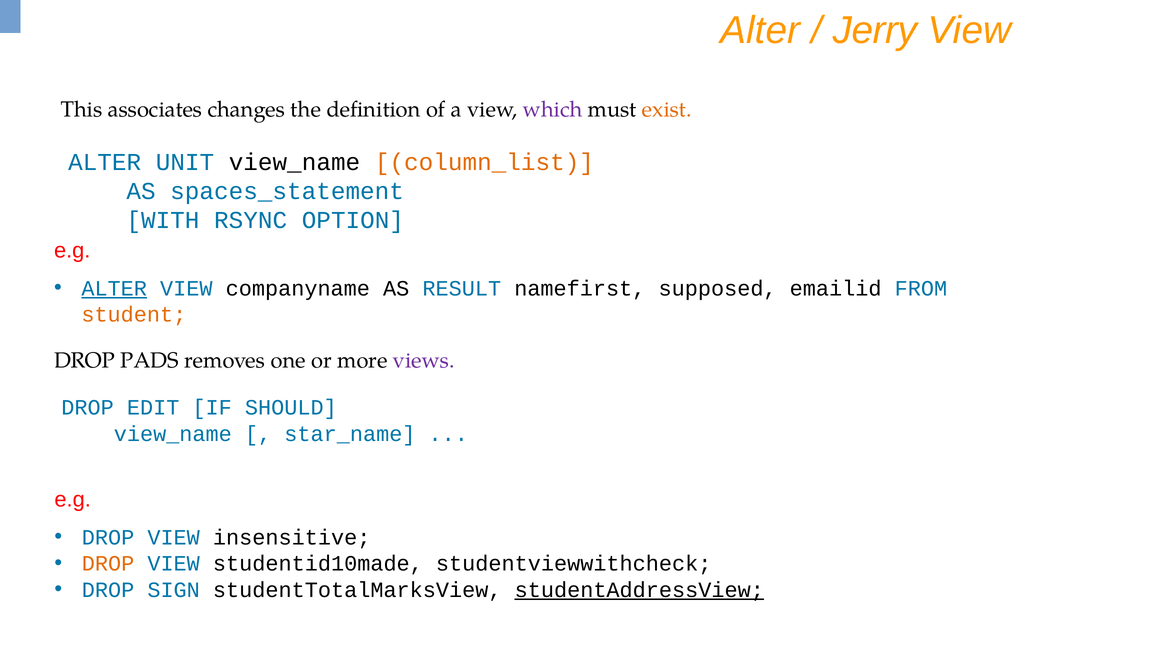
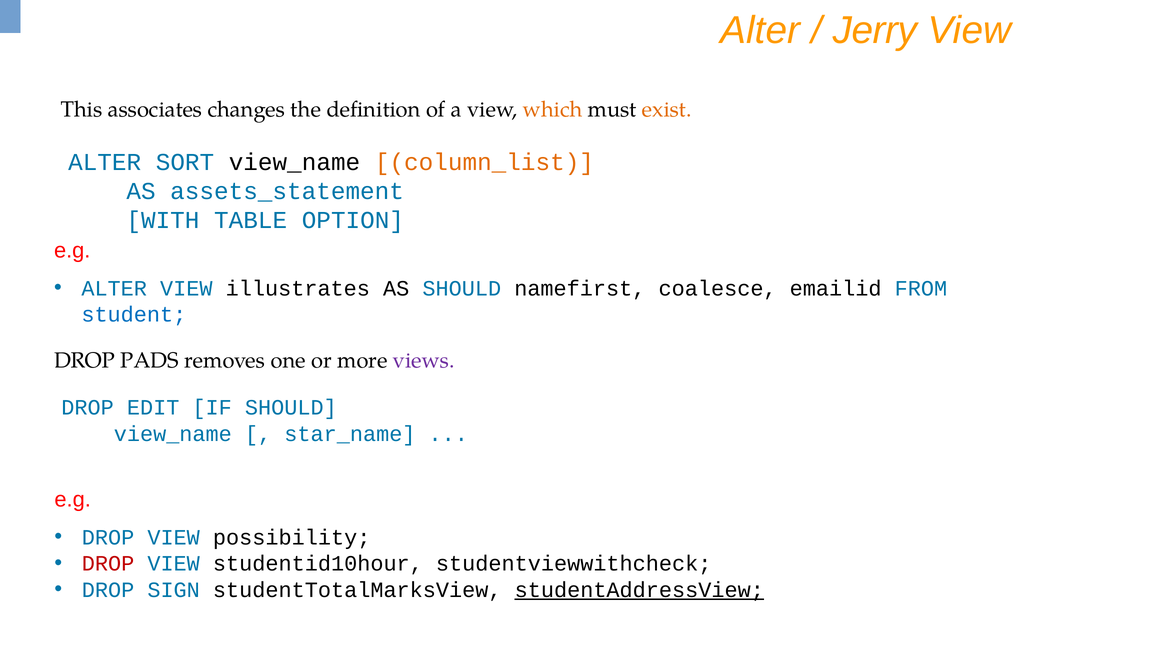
which colour: purple -> orange
UNIT: UNIT -> SORT
spaces_statement: spaces_statement -> assets_statement
RSYNC: RSYNC -> TABLE
ALTER at (114, 288) underline: present -> none
companyname: companyname -> illustrates
AS RESULT: RESULT -> SHOULD
supposed: supposed -> coalesce
student colour: orange -> blue
insensitive: insensitive -> possibility
DROP at (108, 564) colour: orange -> red
studentid10made: studentid10made -> studentid10hour
